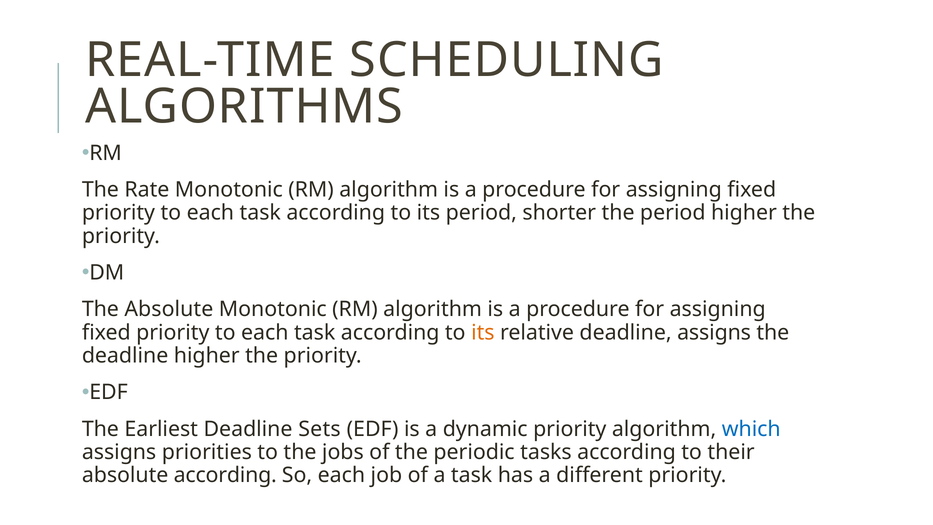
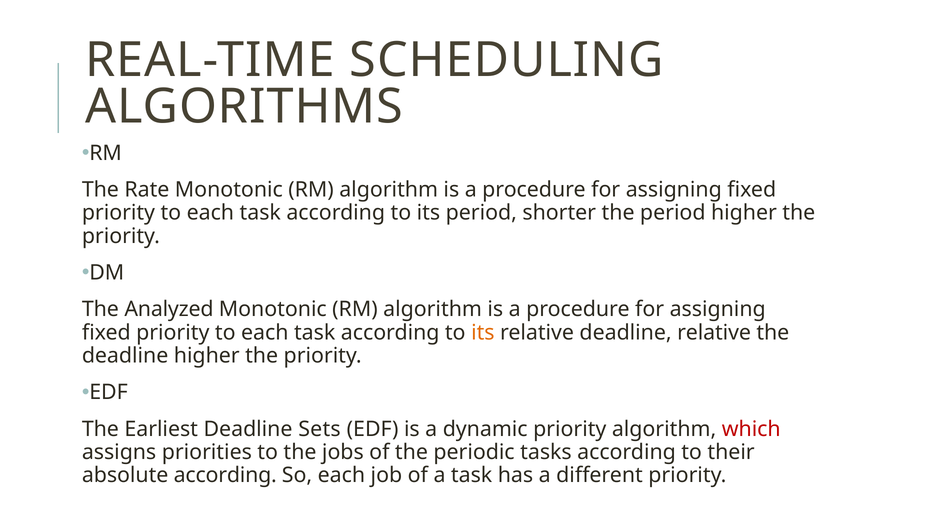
The Absolute: Absolute -> Analyzed
deadline assigns: assigns -> relative
which colour: blue -> red
